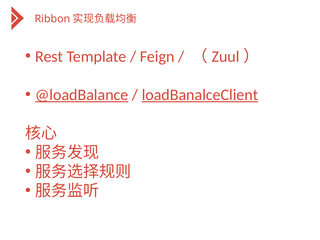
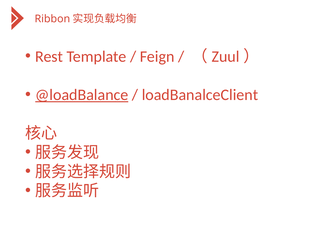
loadBanalceClient underline: present -> none
